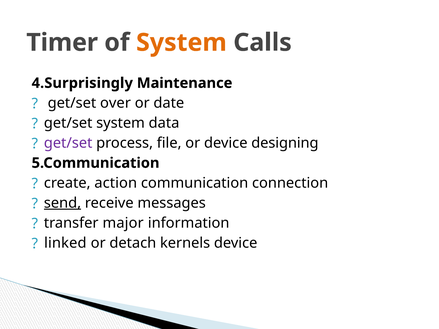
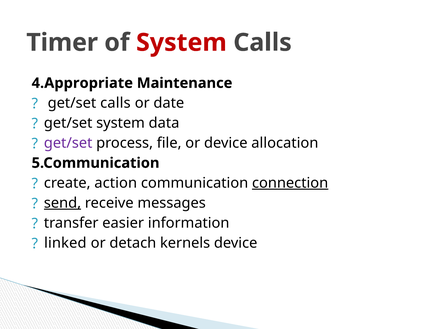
System at (181, 43) colour: orange -> red
4.Surprisingly: 4.Surprisingly -> 4.Appropriate
get/set over: over -> calls
designing: designing -> allocation
connection underline: none -> present
major: major -> easier
